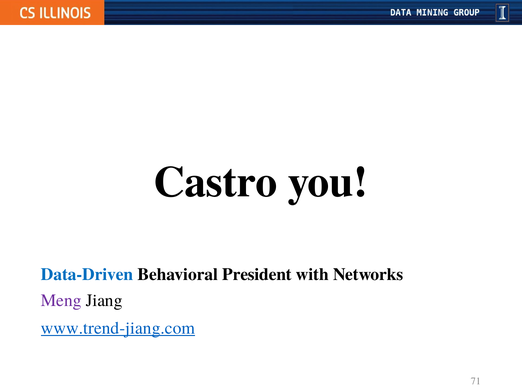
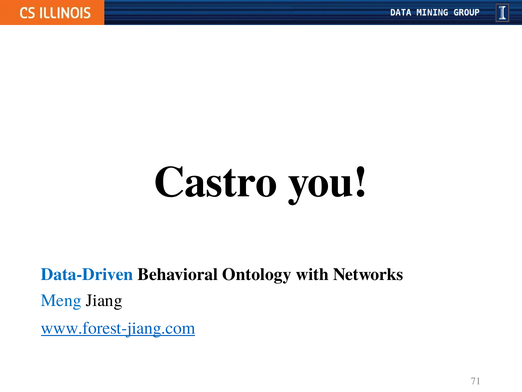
President: President -> Ontology
Meng colour: purple -> blue
www.trend-jiang.com: www.trend-jiang.com -> www.forest-jiang.com
